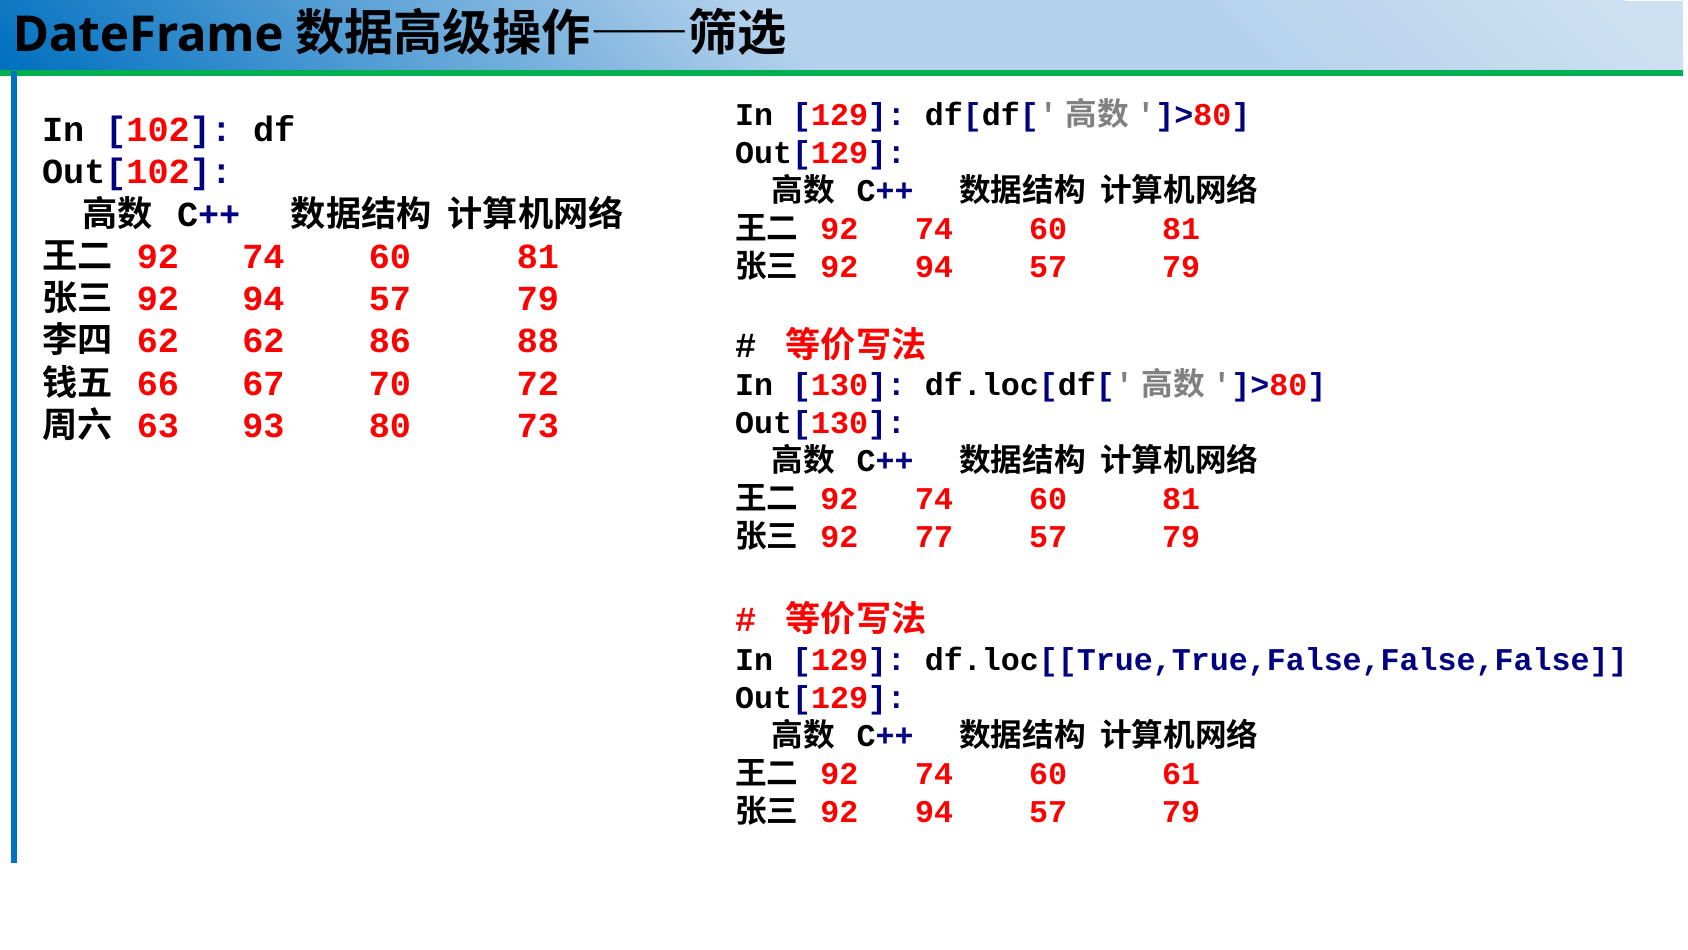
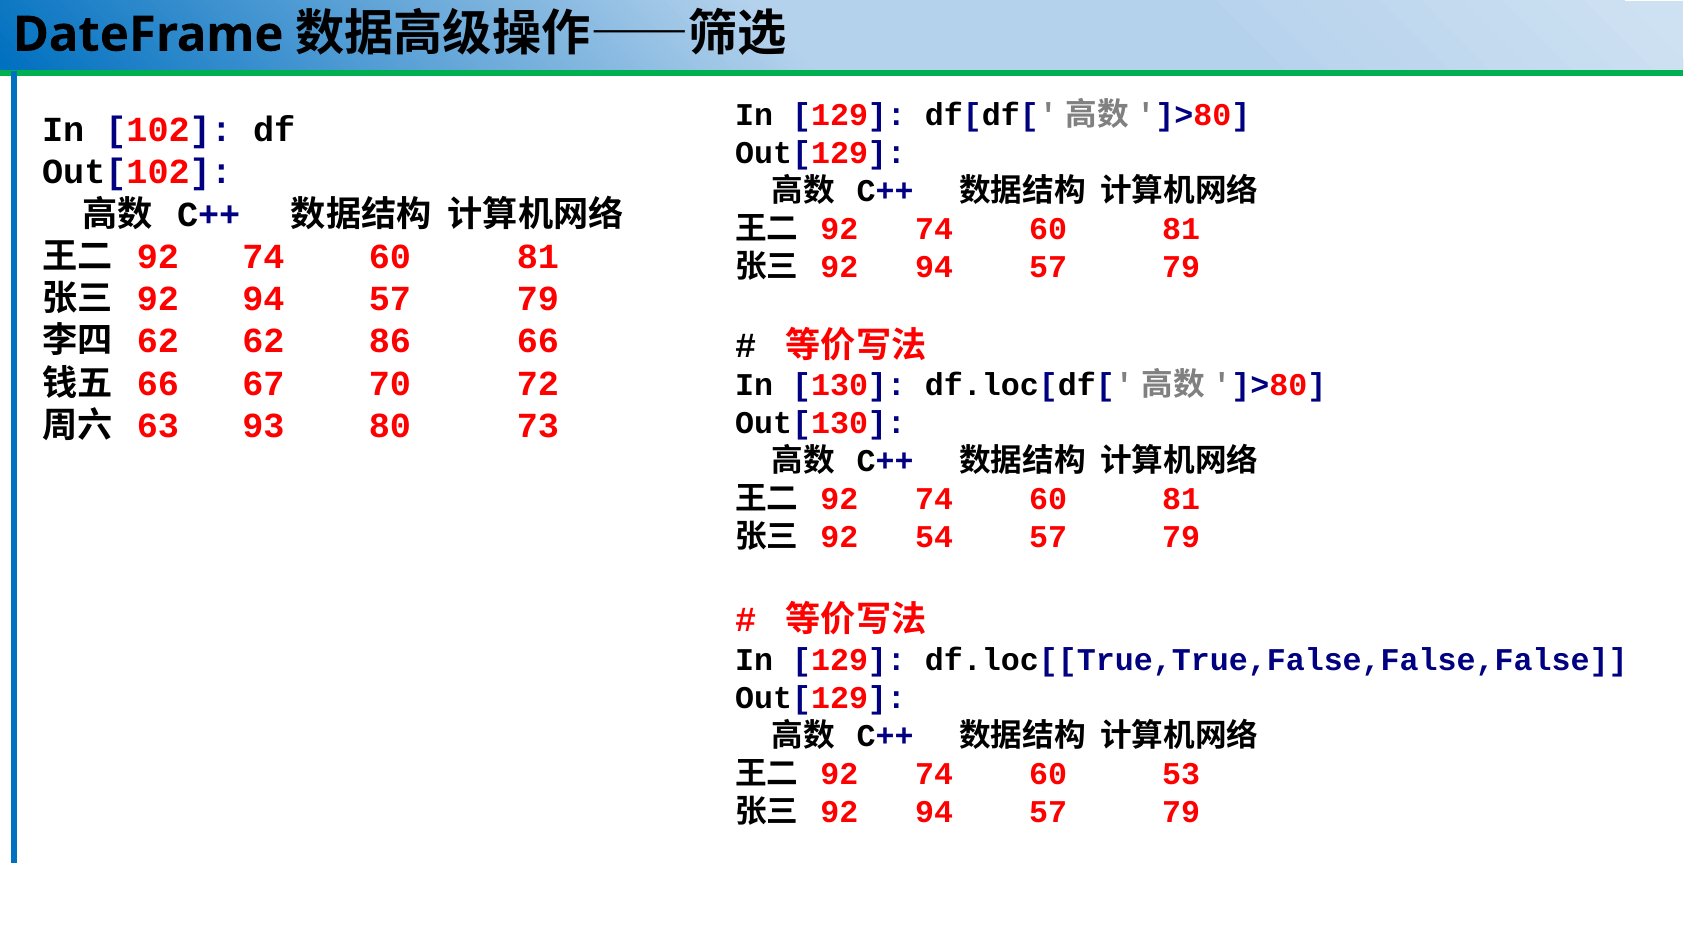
86 88: 88 -> 66
77: 77 -> 54
61: 61 -> 53
